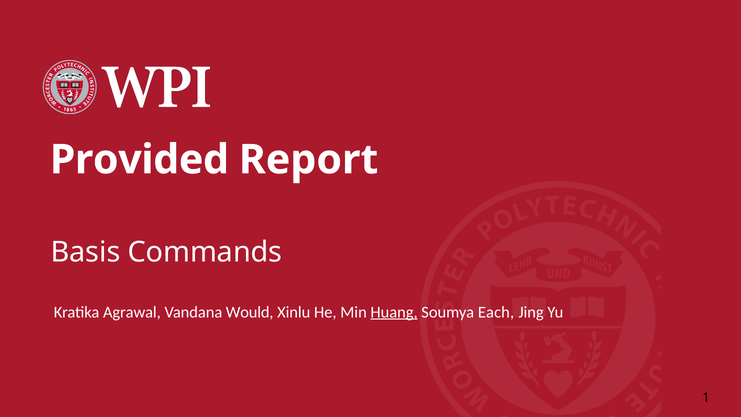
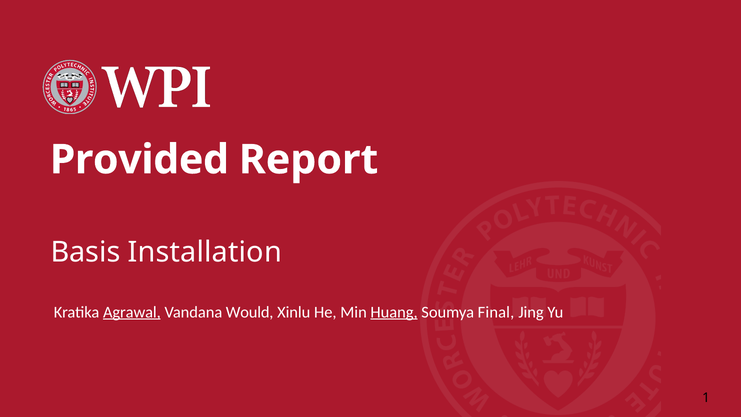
Commands: Commands -> Installation
Agrawal underline: none -> present
Each: Each -> Final
